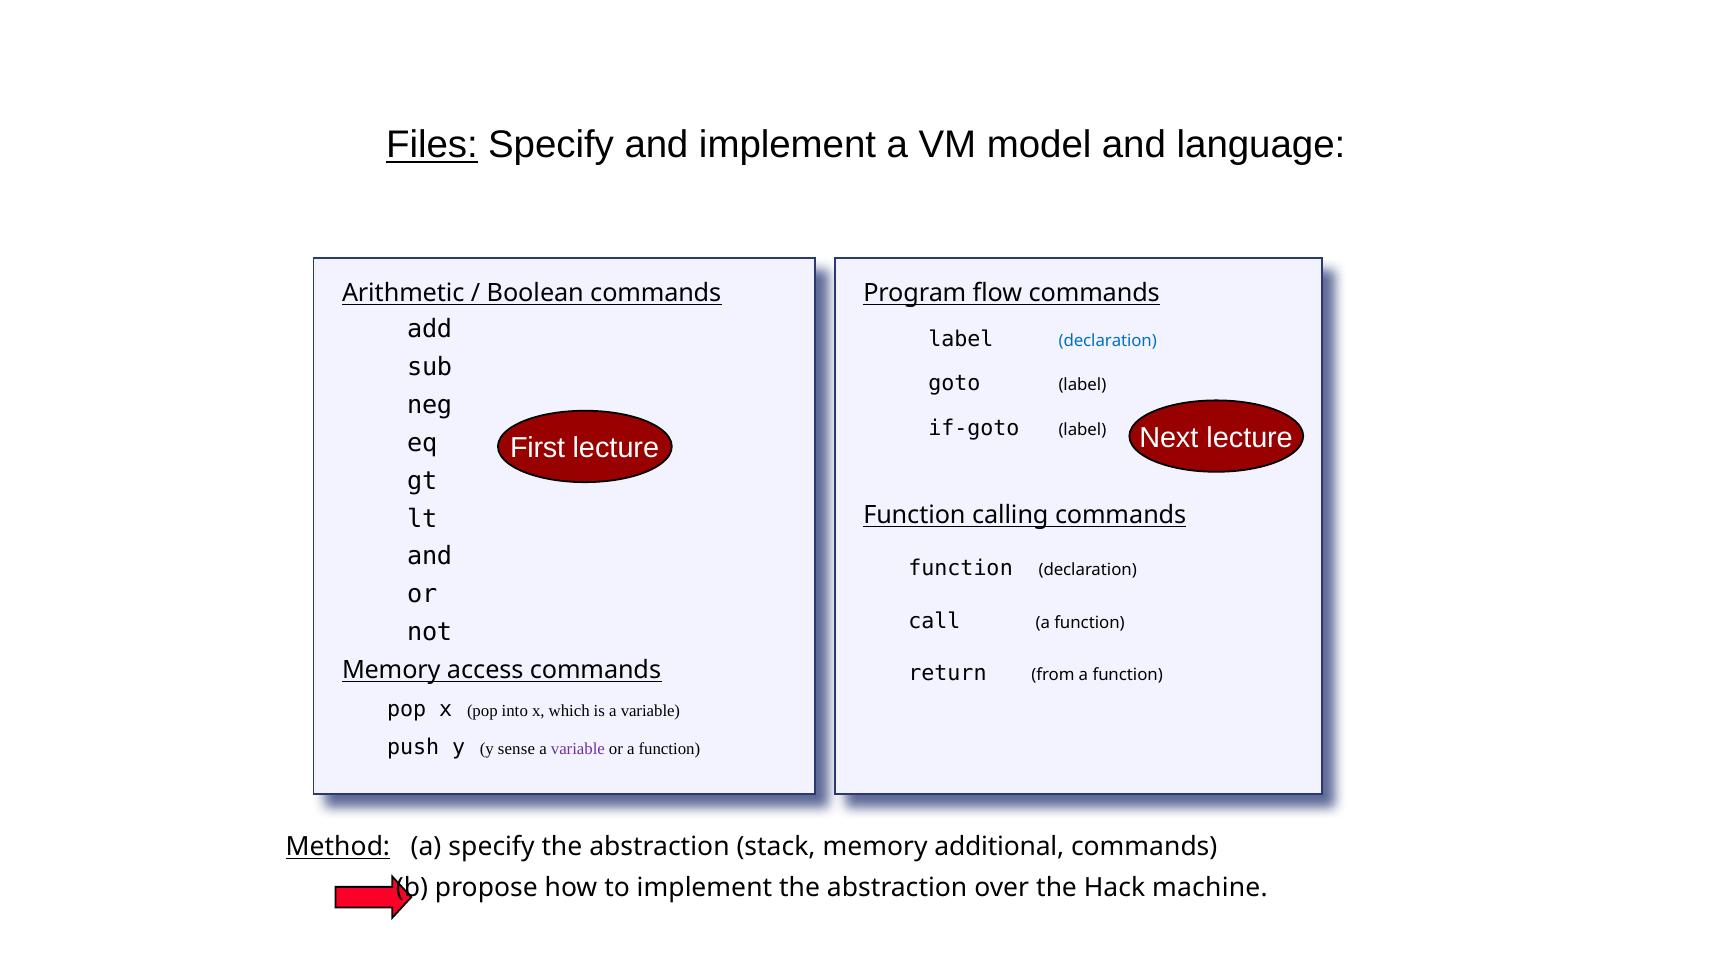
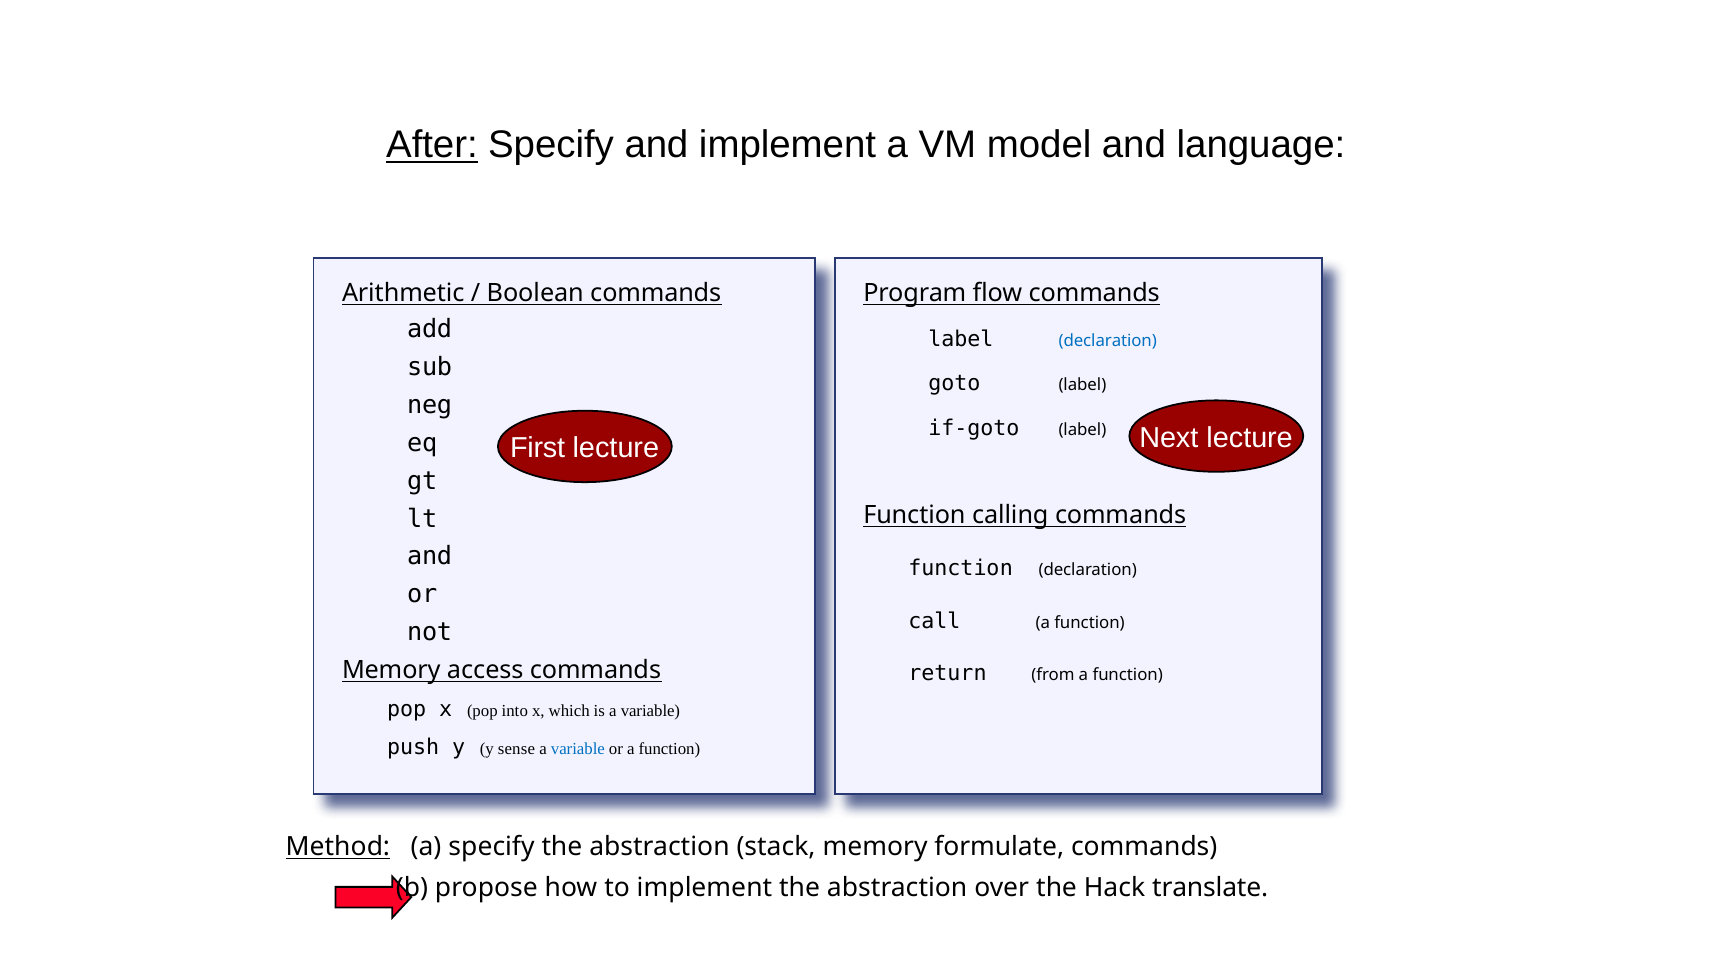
Files: Files -> After
variable at (578, 749) colour: purple -> blue
additional: additional -> formulate
machine: machine -> translate
